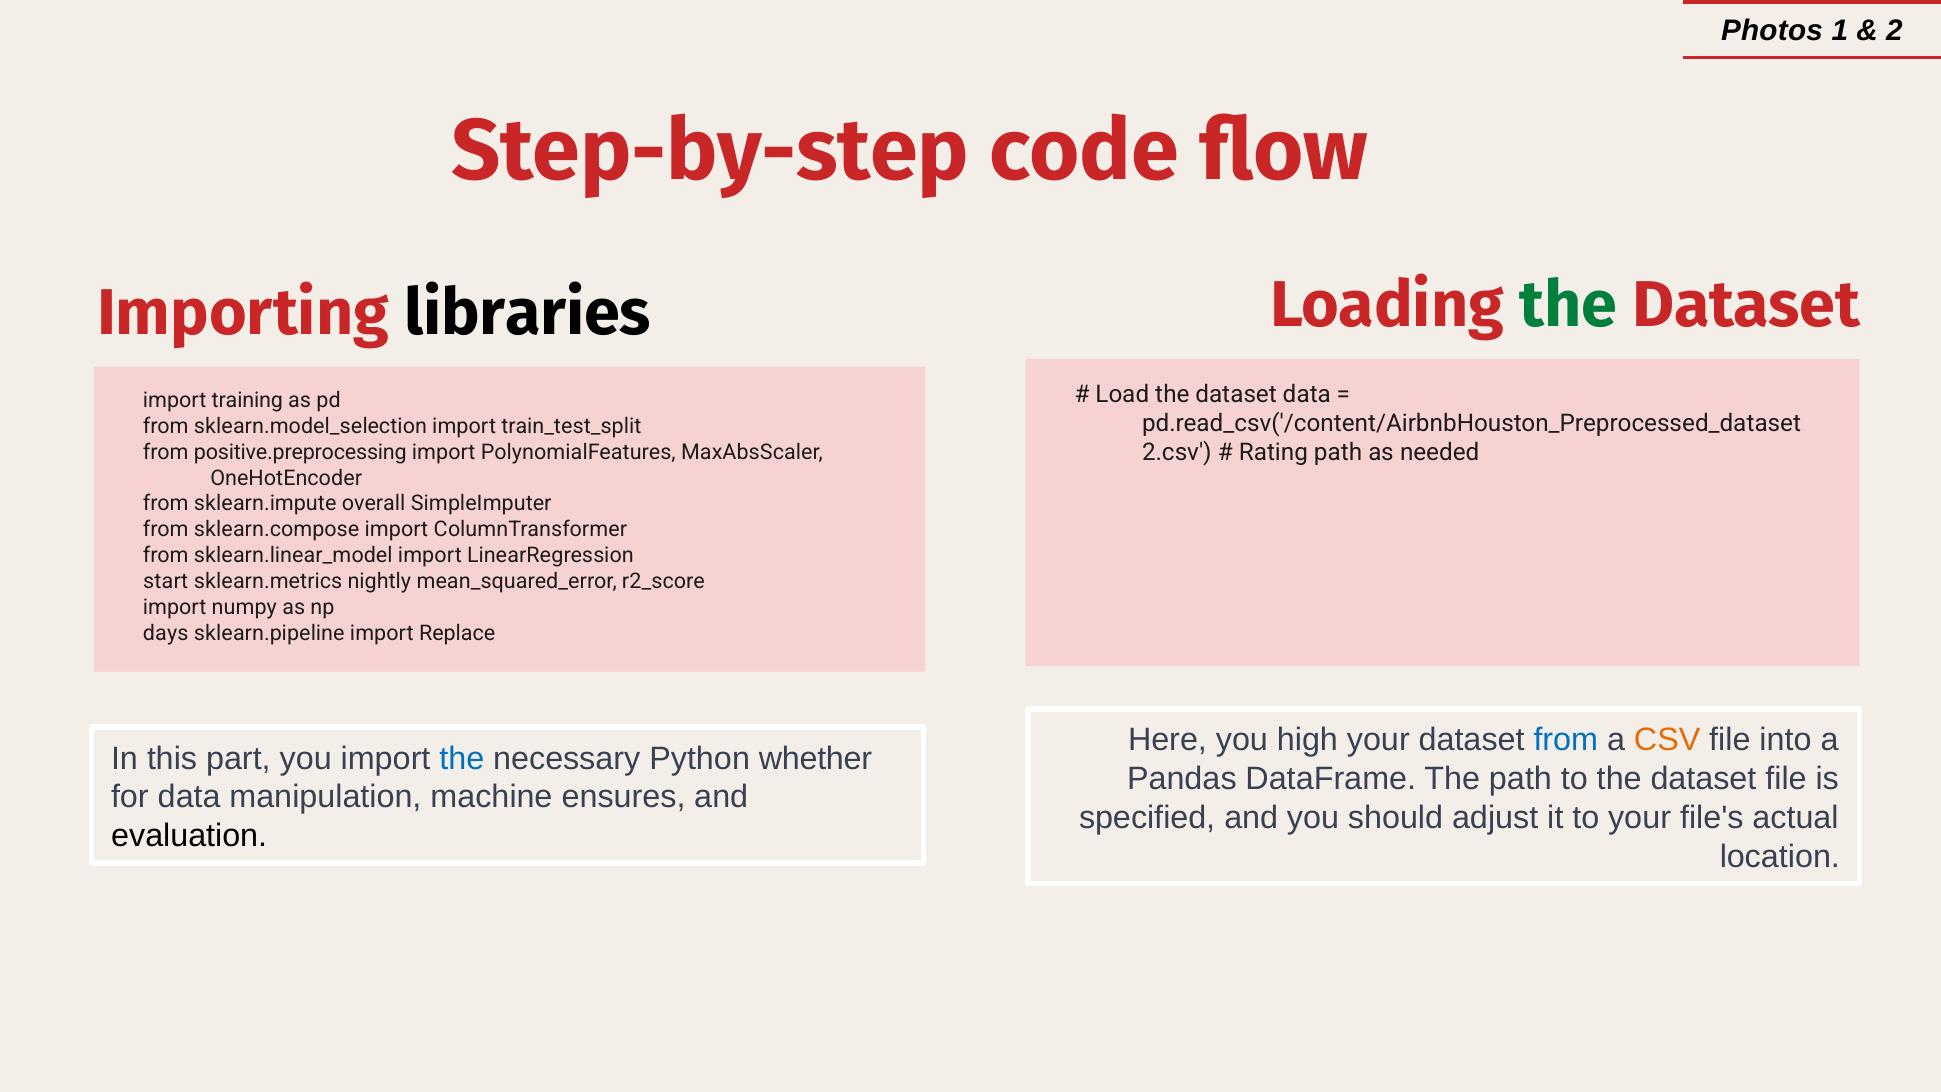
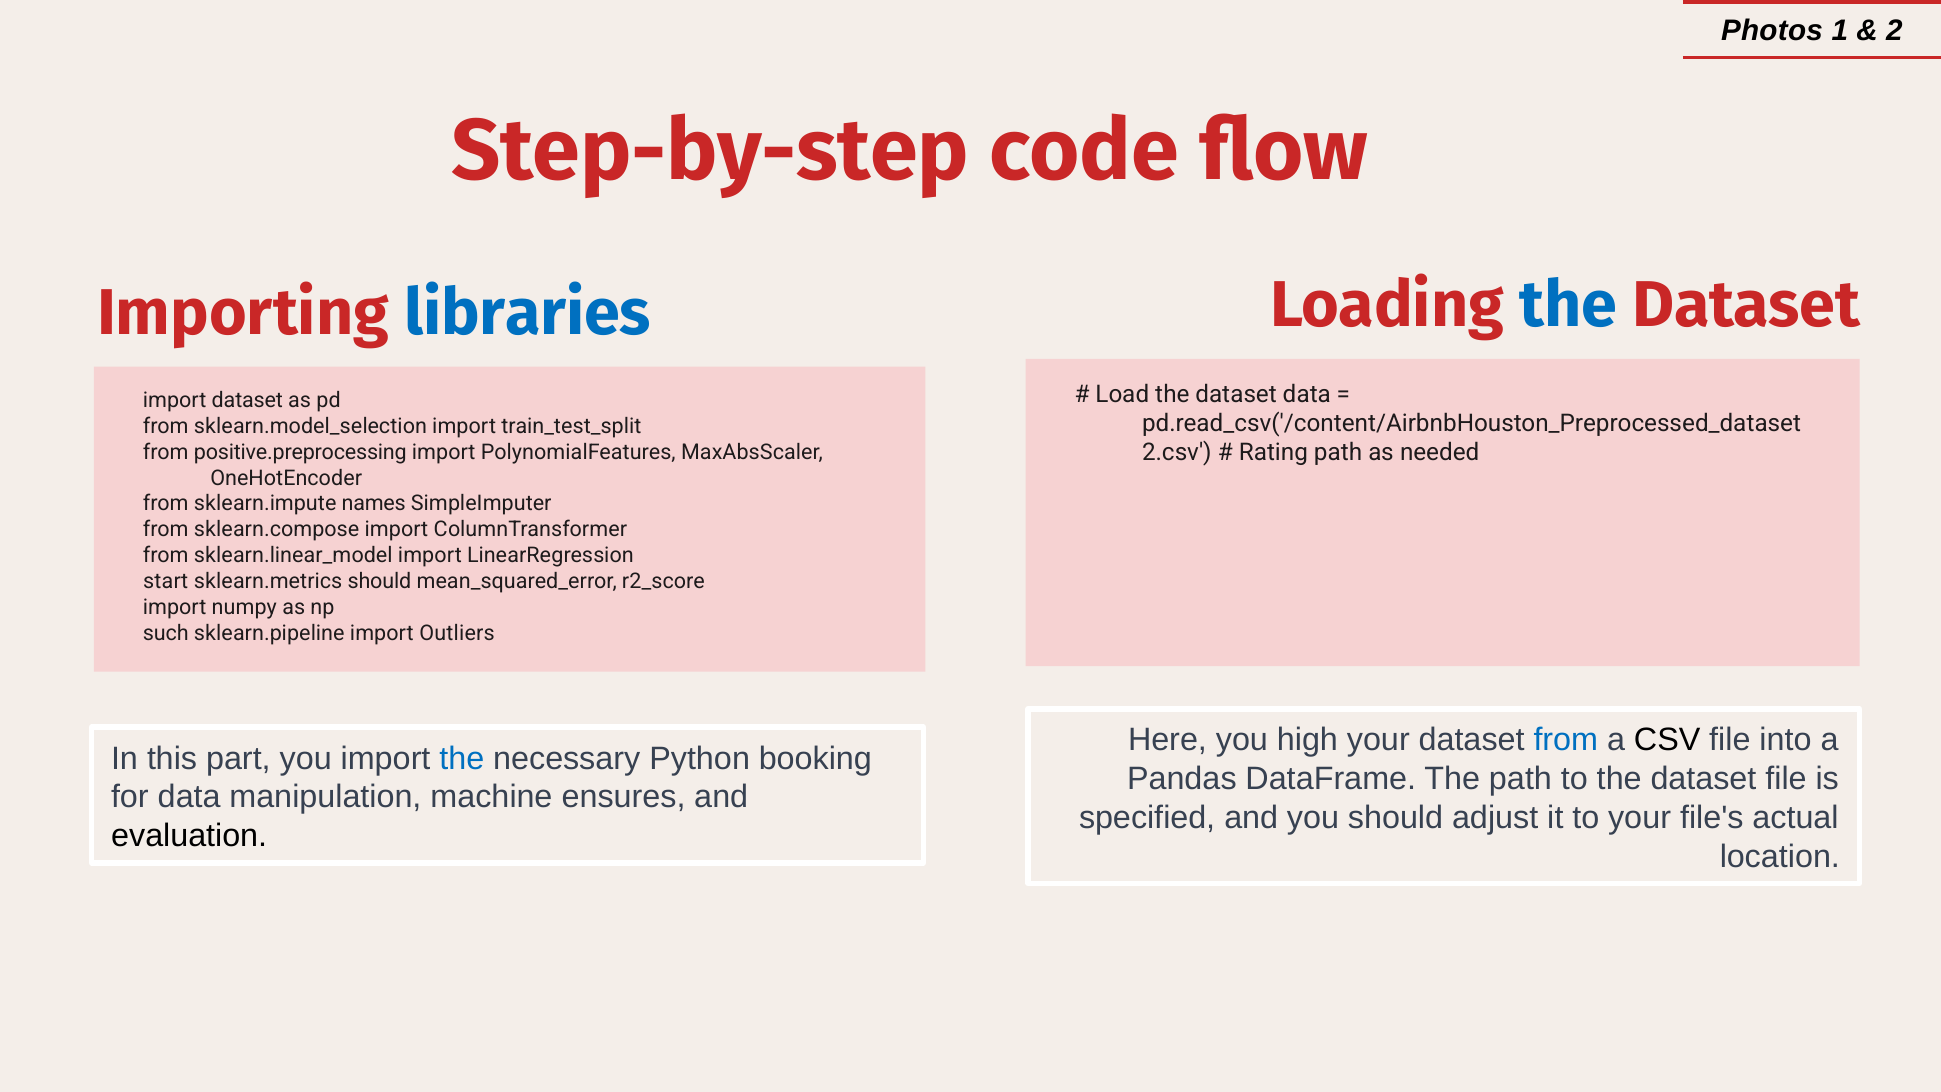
libraries colour: black -> blue
the at (1568, 305) colour: green -> blue
import training: training -> dataset
overall: overall -> names
sklearn.metrics nightly: nightly -> should
days: days -> such
Replace: Replace -> Outliers
CSV colour: orange -> black
whether: whether -> booking
